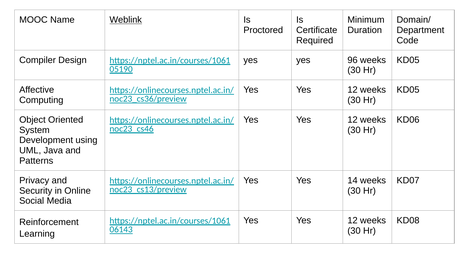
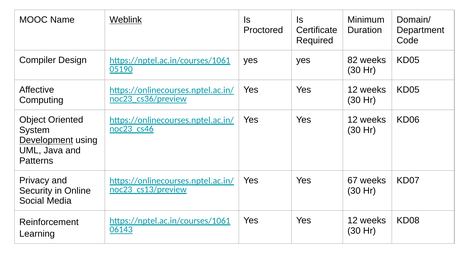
96: 96 -> 82
Development underline: none -> present
14: 14 -> 67
